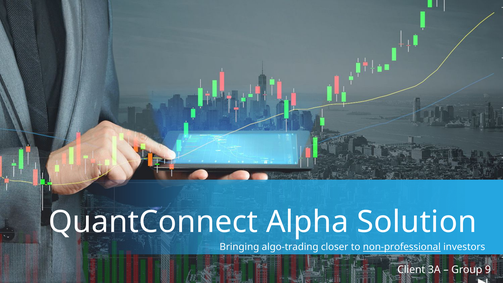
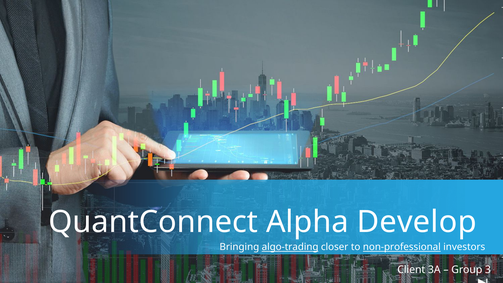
Solution: Solution -> Develop
algo-trading underline: none -> present
9: 9 -> 3
